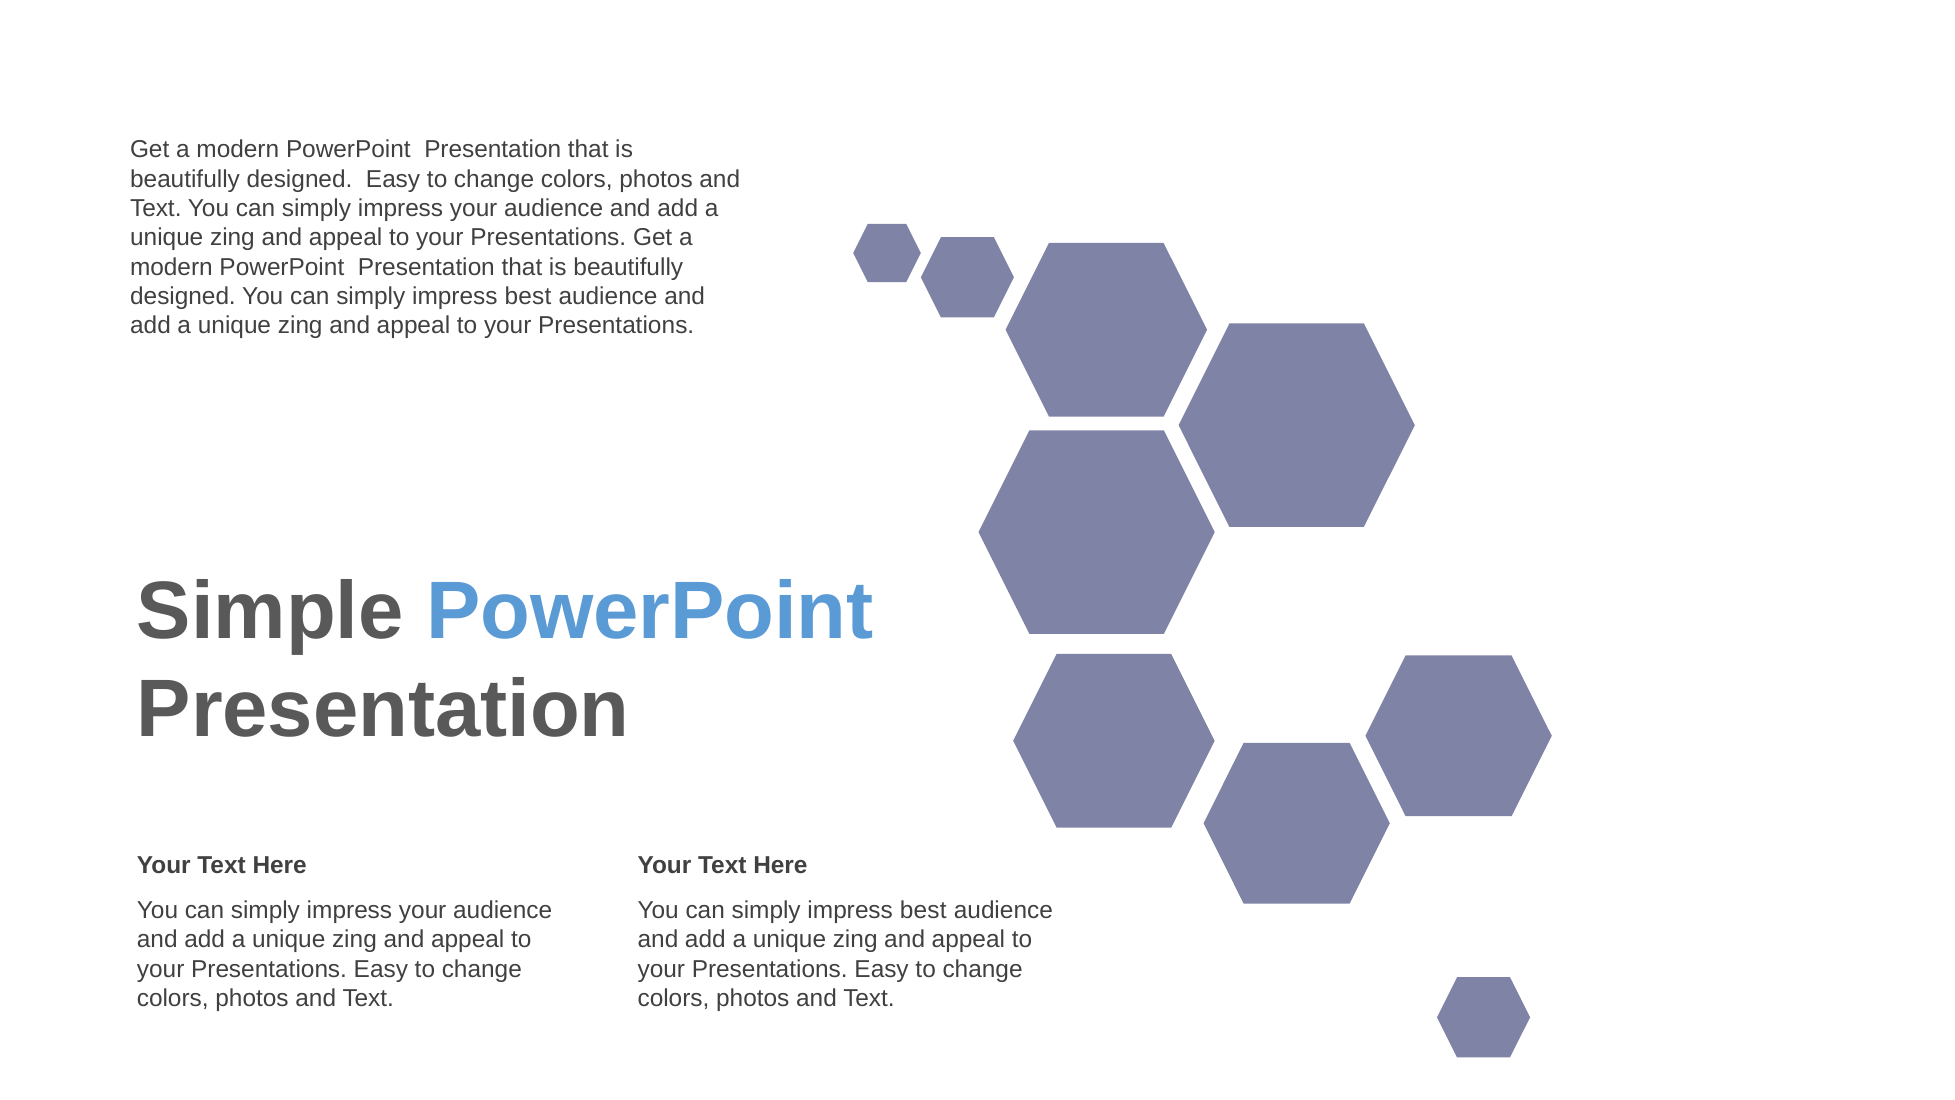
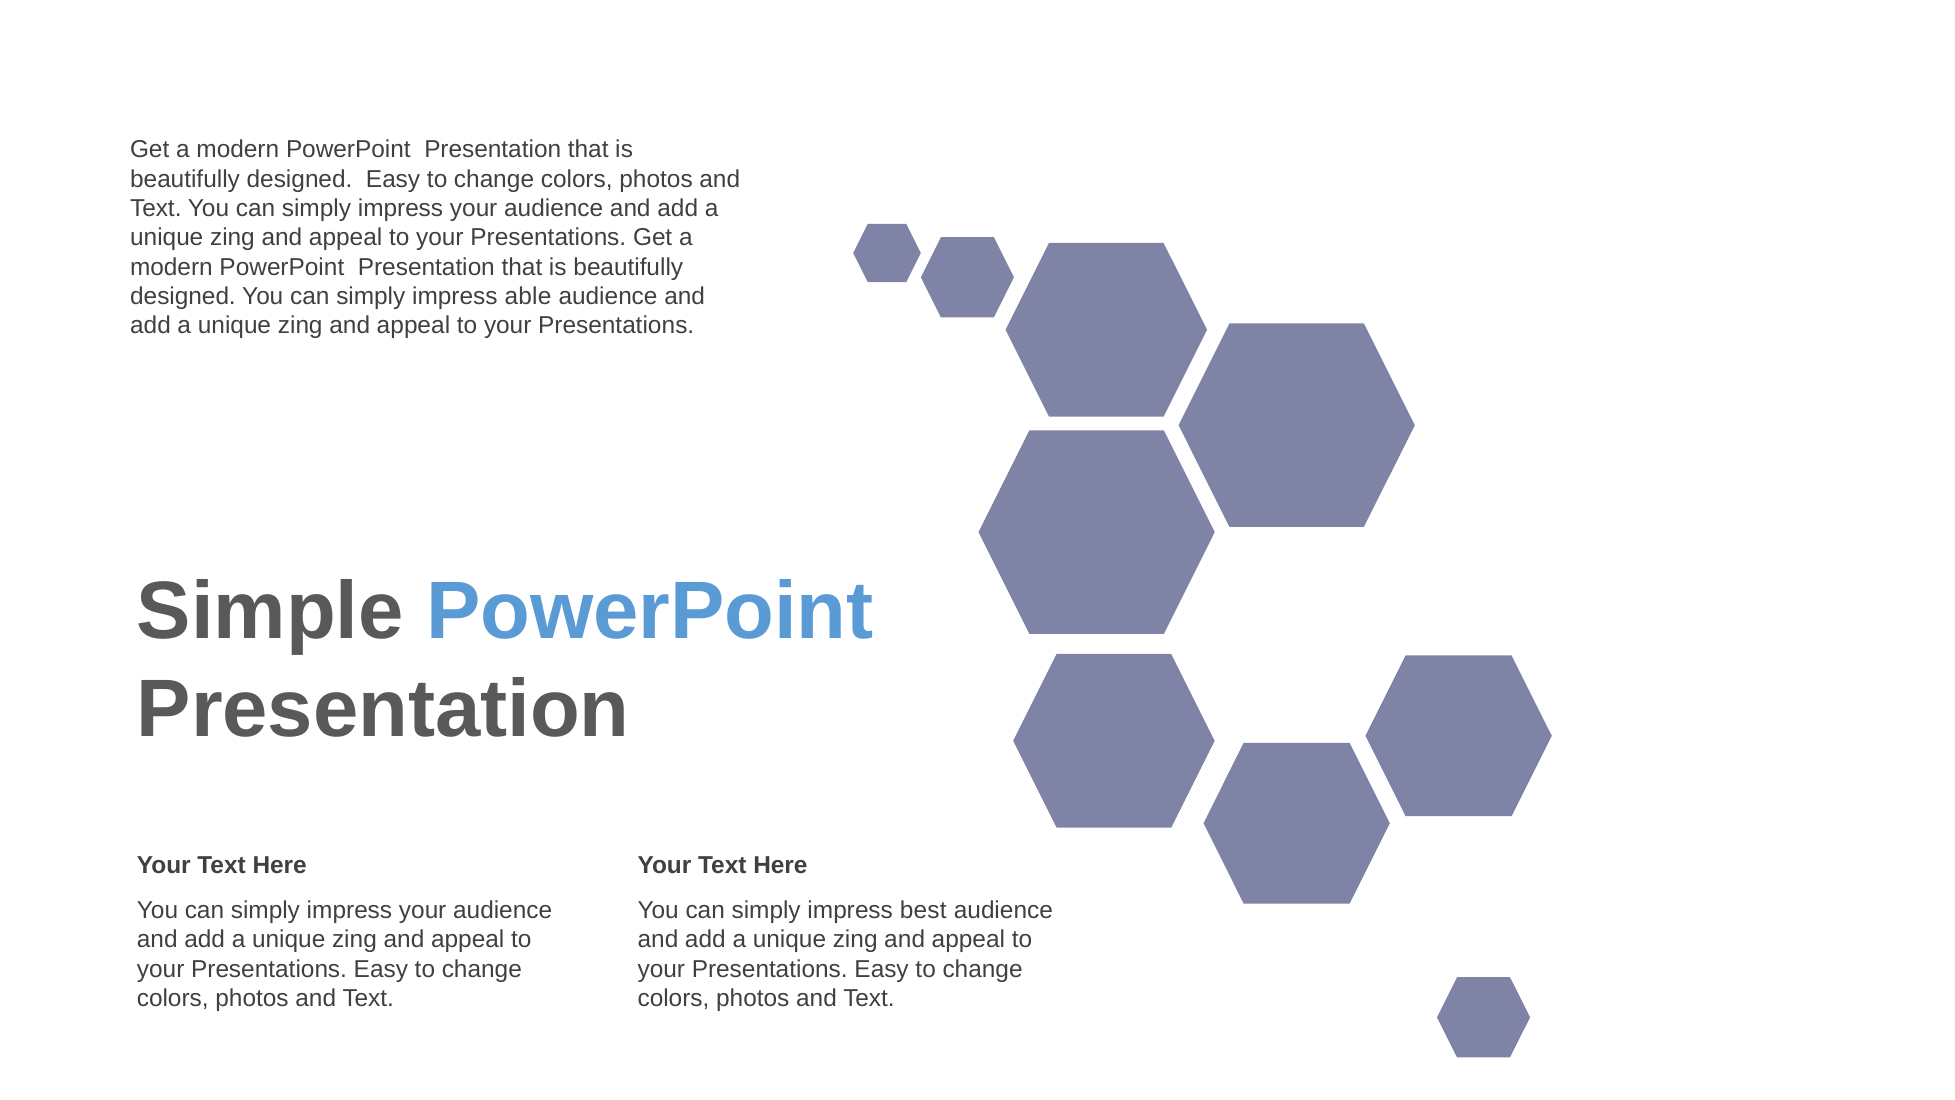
best at (528, 296): best -> able
